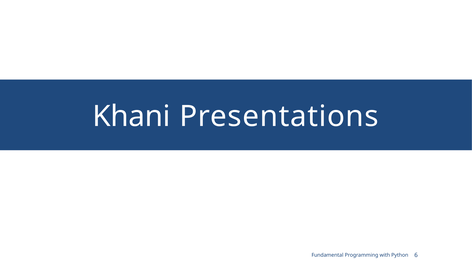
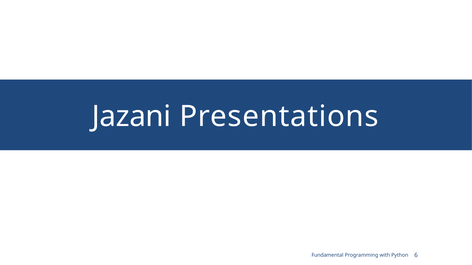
Khani: Khani -> Jazani
